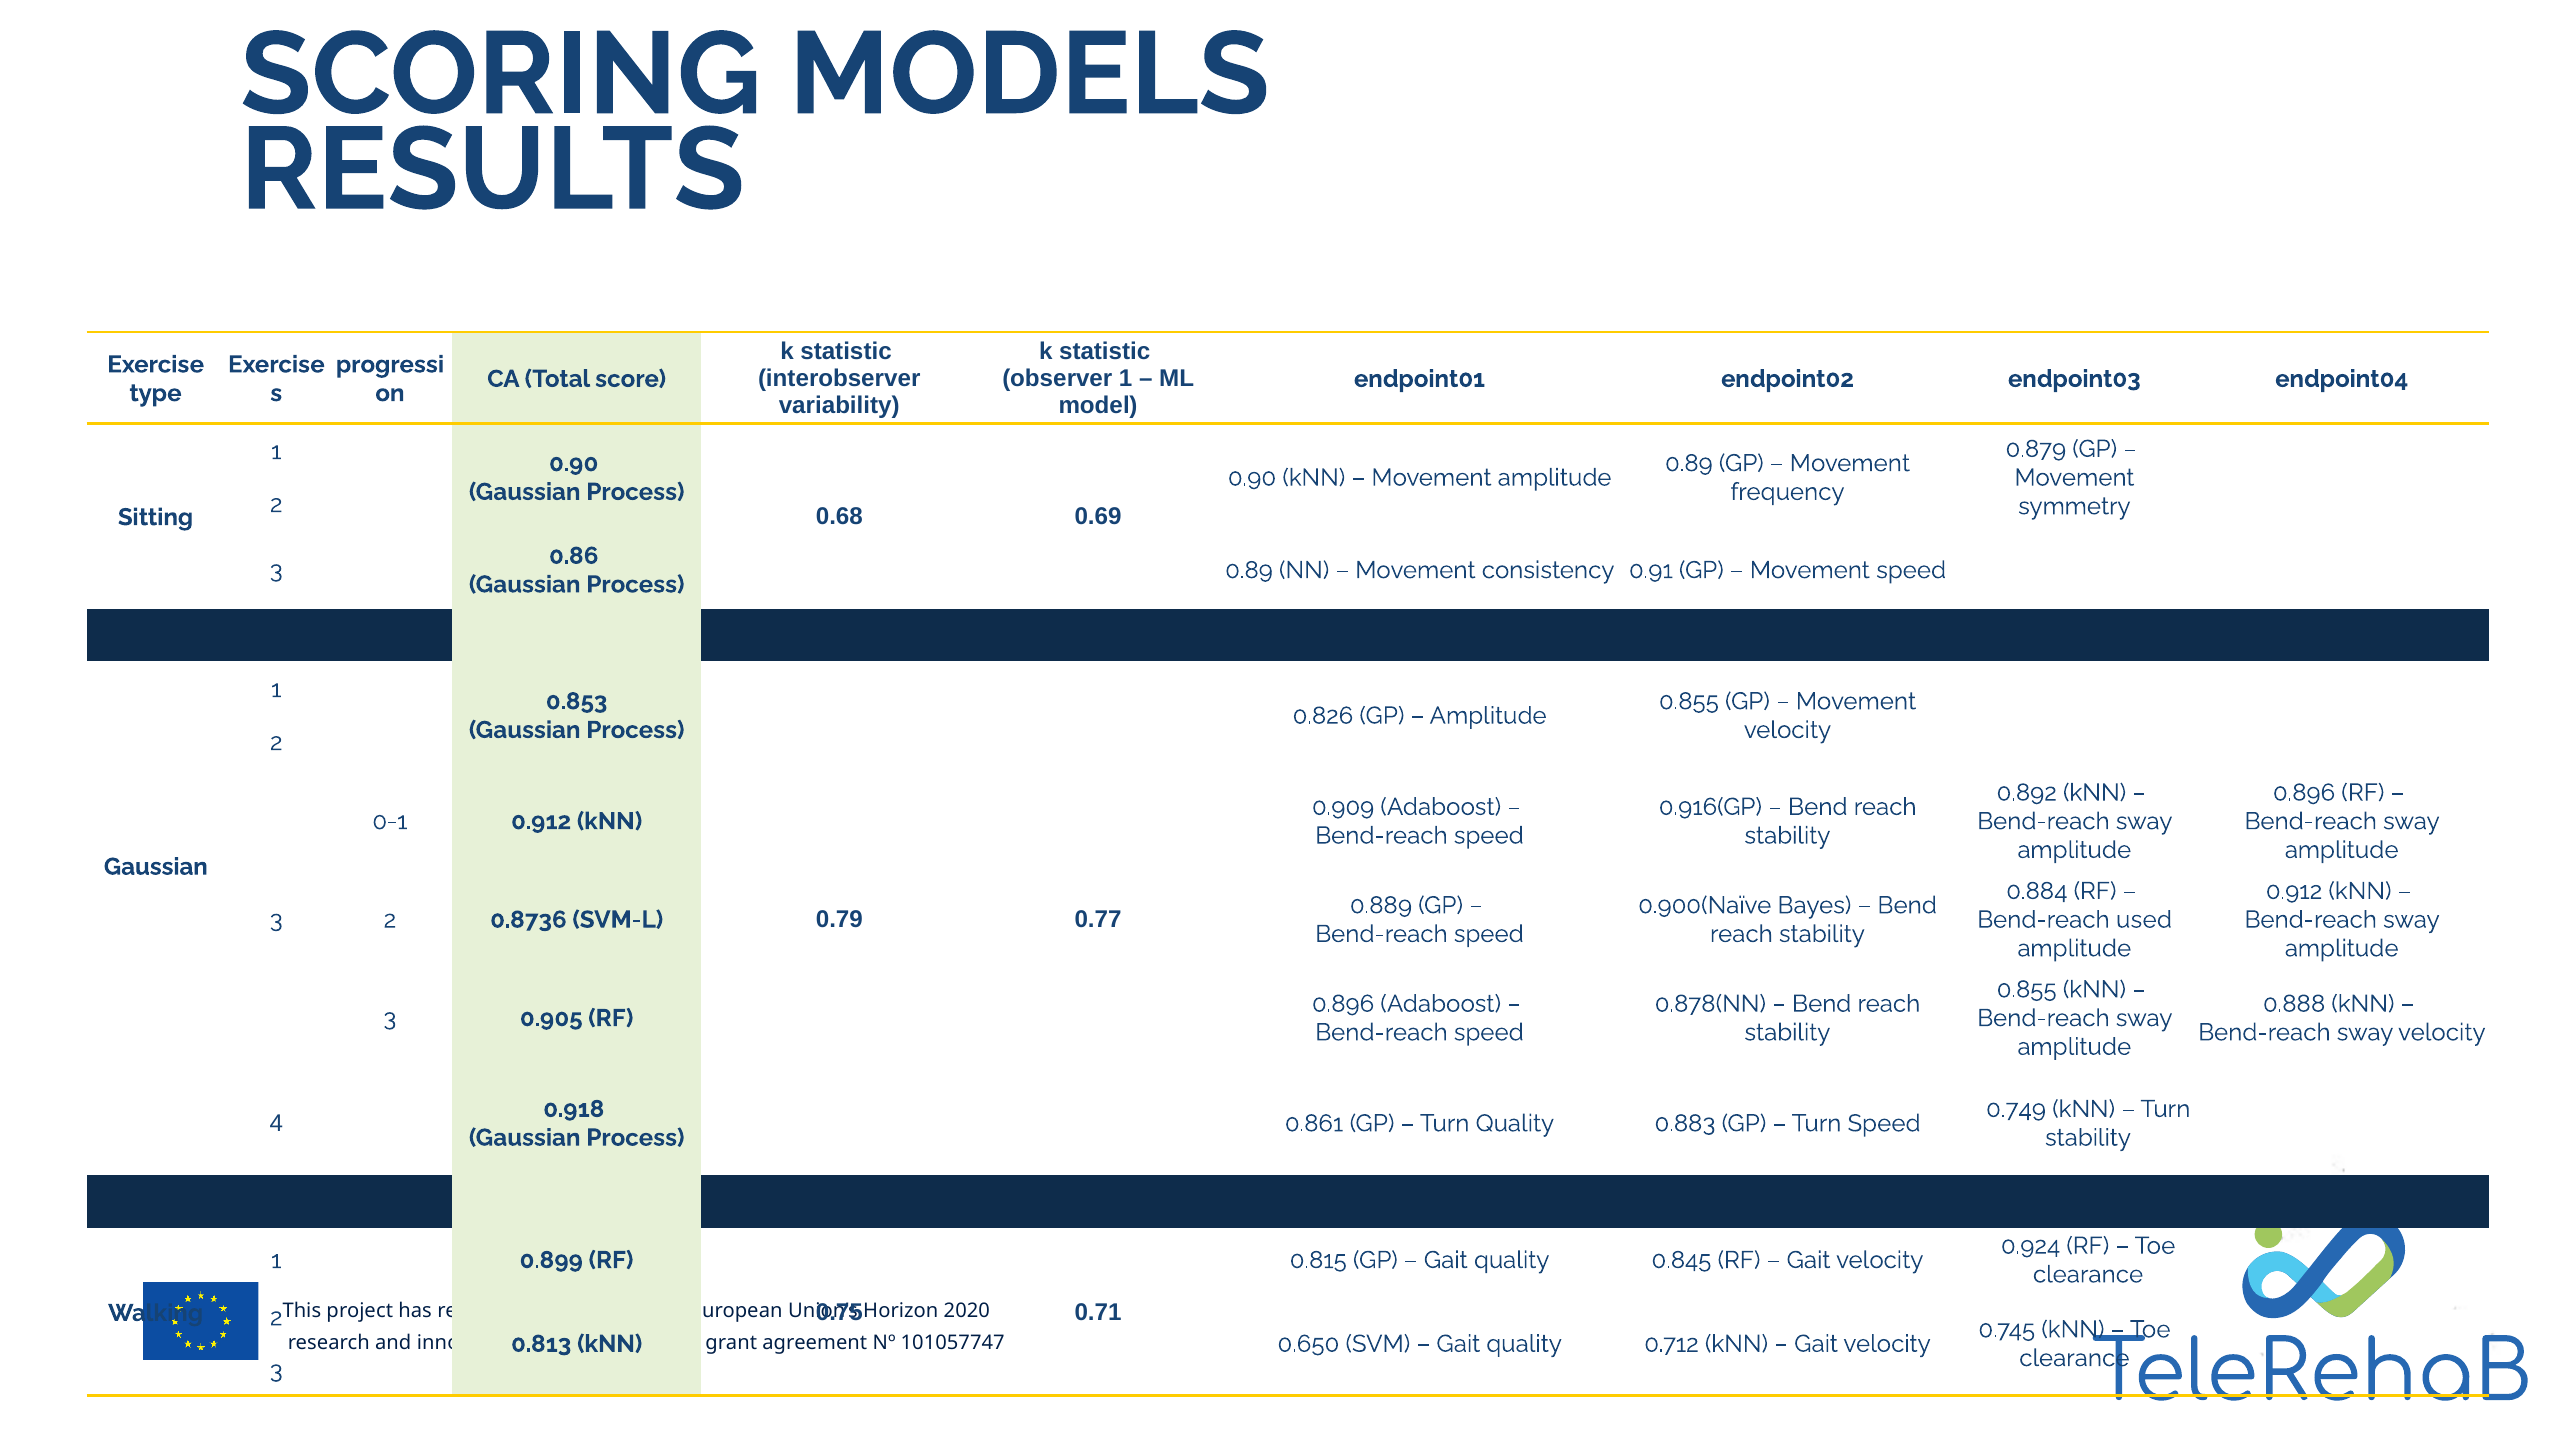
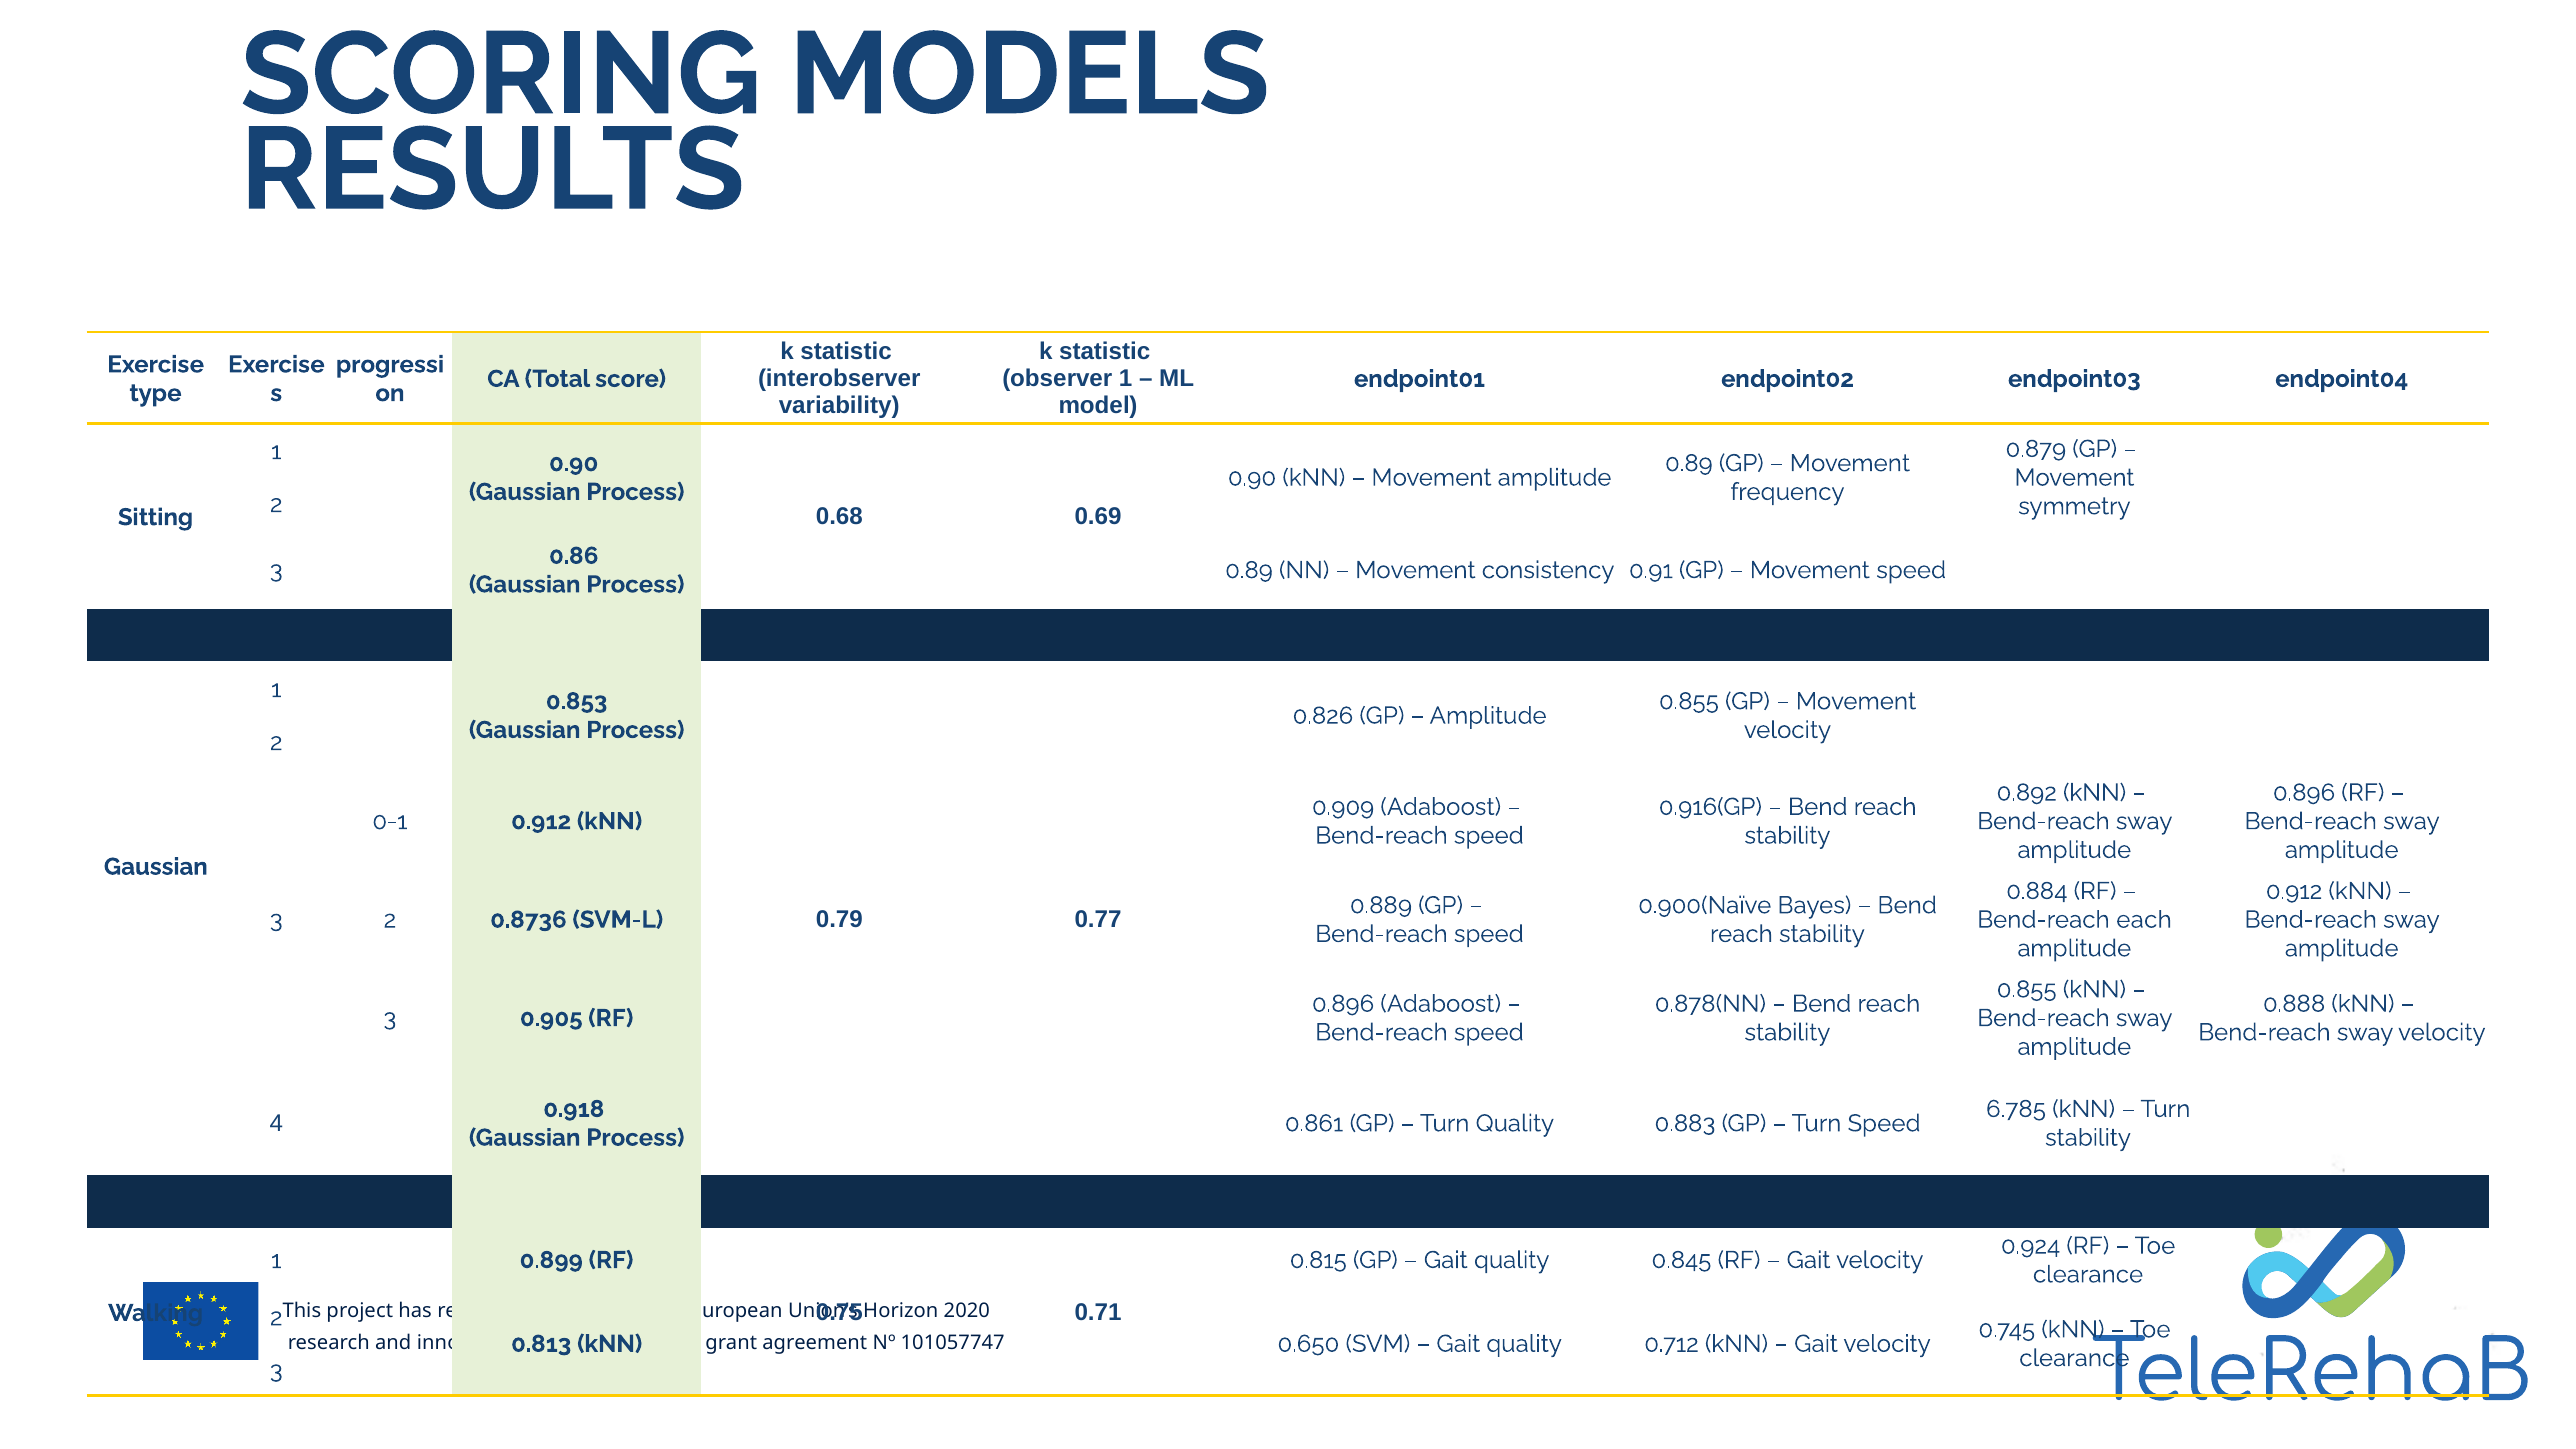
used: used -> each
0.749: 0.749 -> 6.785
